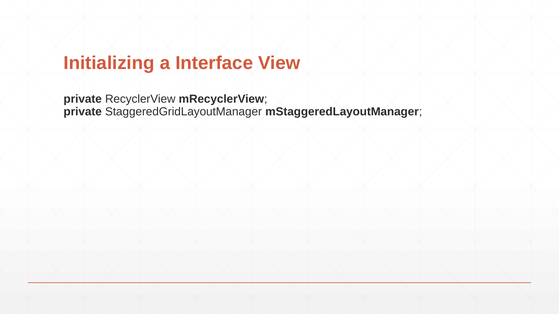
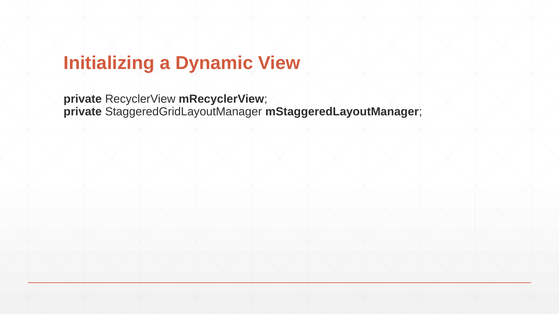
Interface: Interface -> Dynamic
